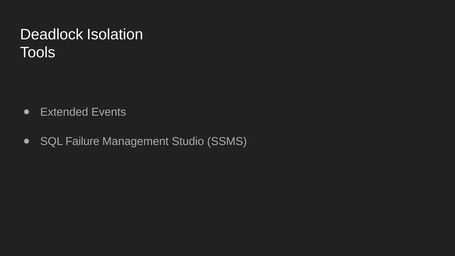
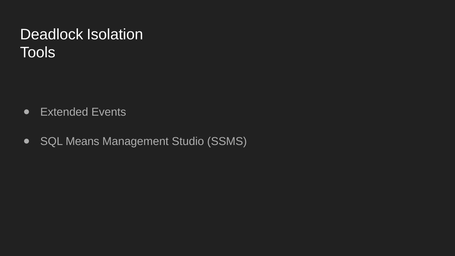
Failure: Failure -> Means
